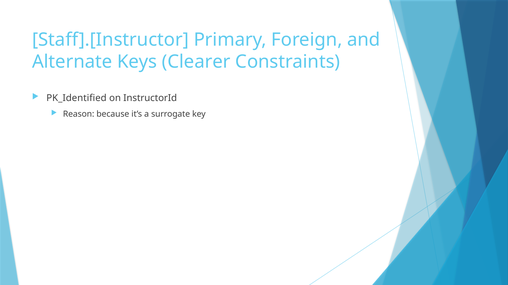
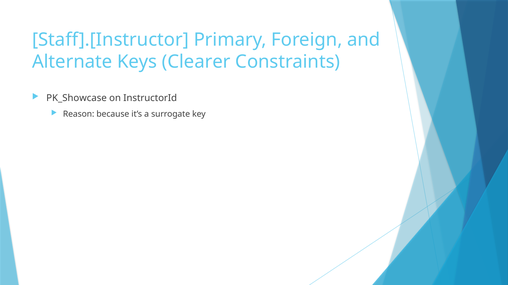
PK_Identified: PK_Identified -> PK_Showcase
